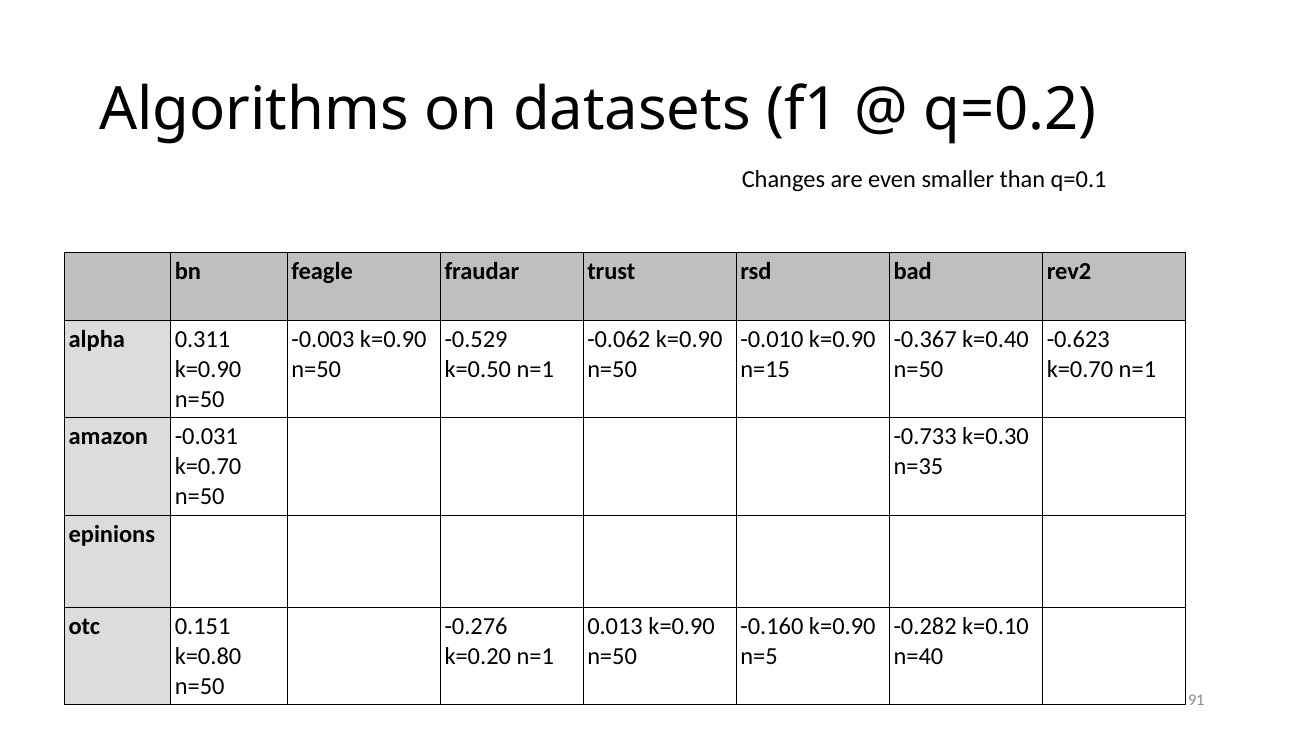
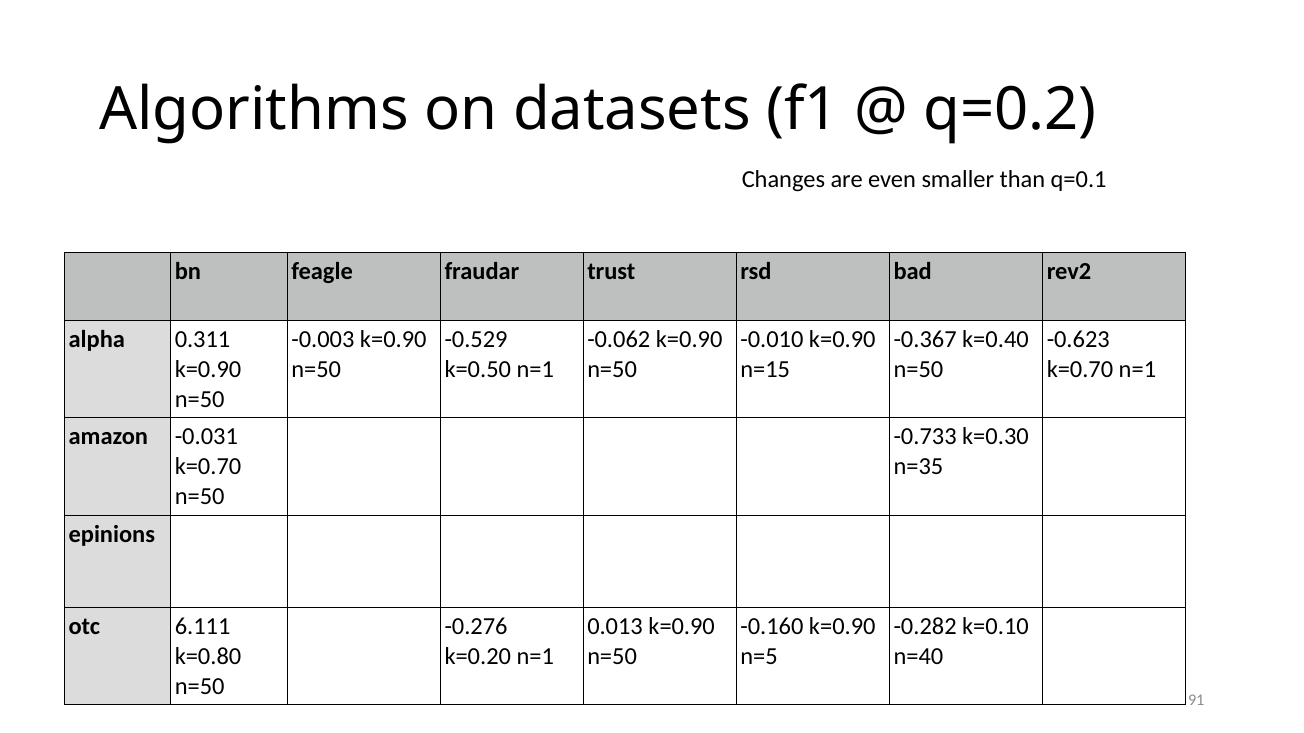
0.151: 0.151 -> 6.111
